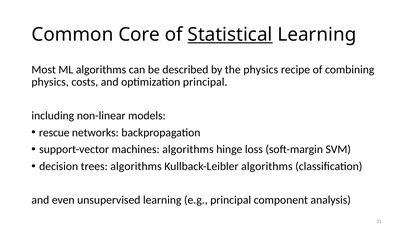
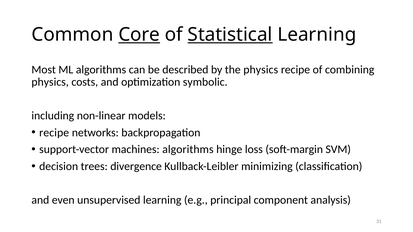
Core underline: none -> present
optimization principal: principal -> symbolic
rescue at (54, 133): rescue -> recipe
trees algorithms: algorithms -> divergence
Kullback-Leibler algorithms: algorithms -> minimizing
